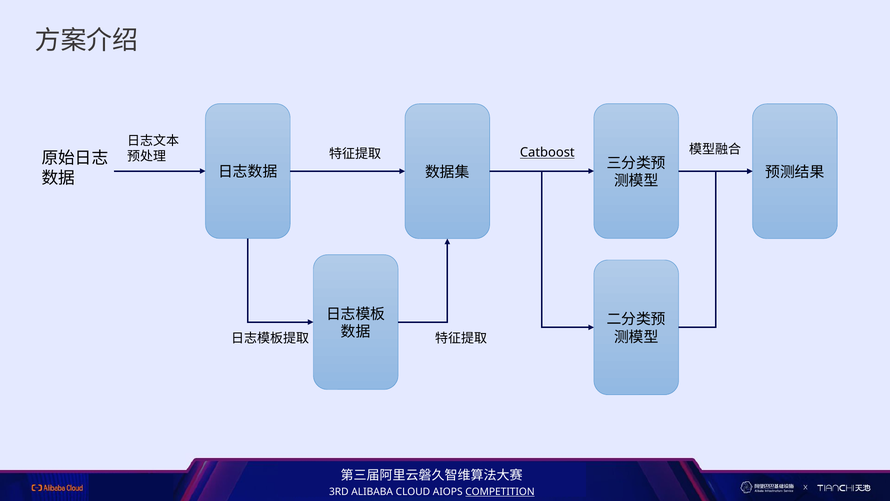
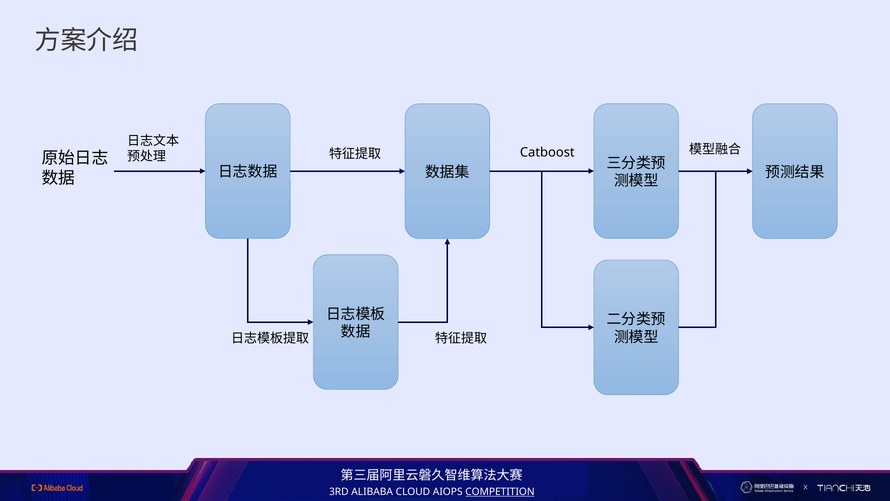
Catboost underline: present -> none
